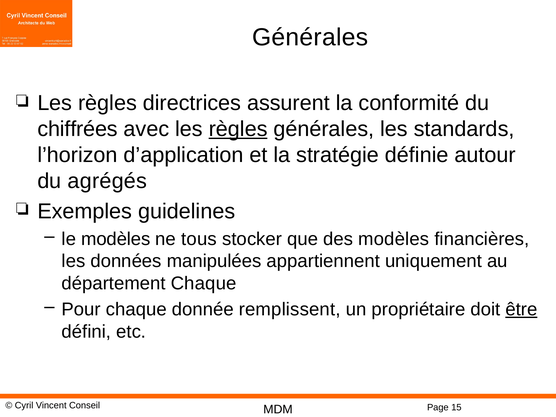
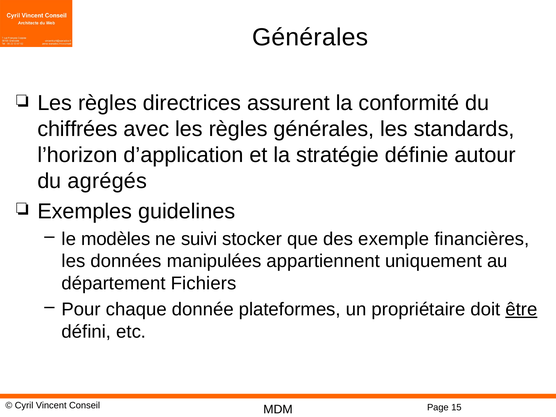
règles at (238, 129) underline: present -> none
tous: tous -> suivi
des modèles: modèles -> exemple
département Chaque: Chaque -> Fichiers
remplissent: remplissent -> plateformes
